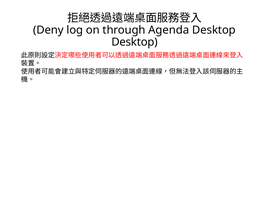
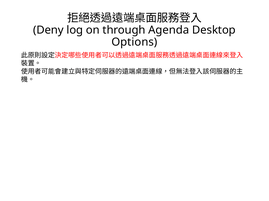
Desktop at (135, 42): Desktop -> Options
